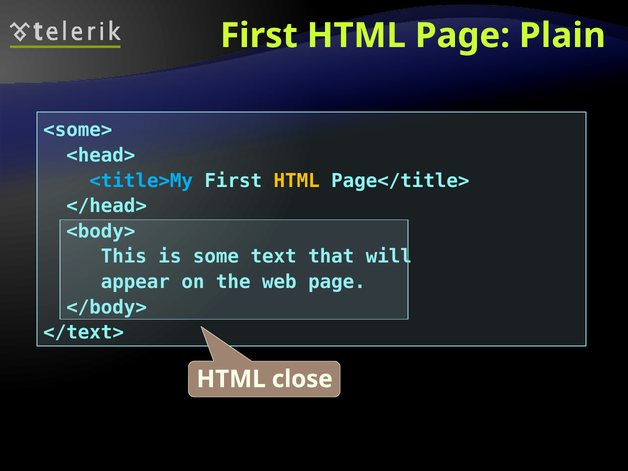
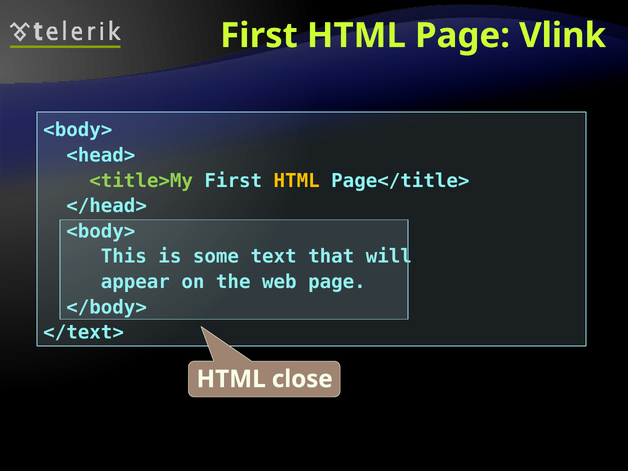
Plain: Plain -> Vlink
<some> at (78, 130): <some> -> <body>
<title>My colour: light blue -> light green
